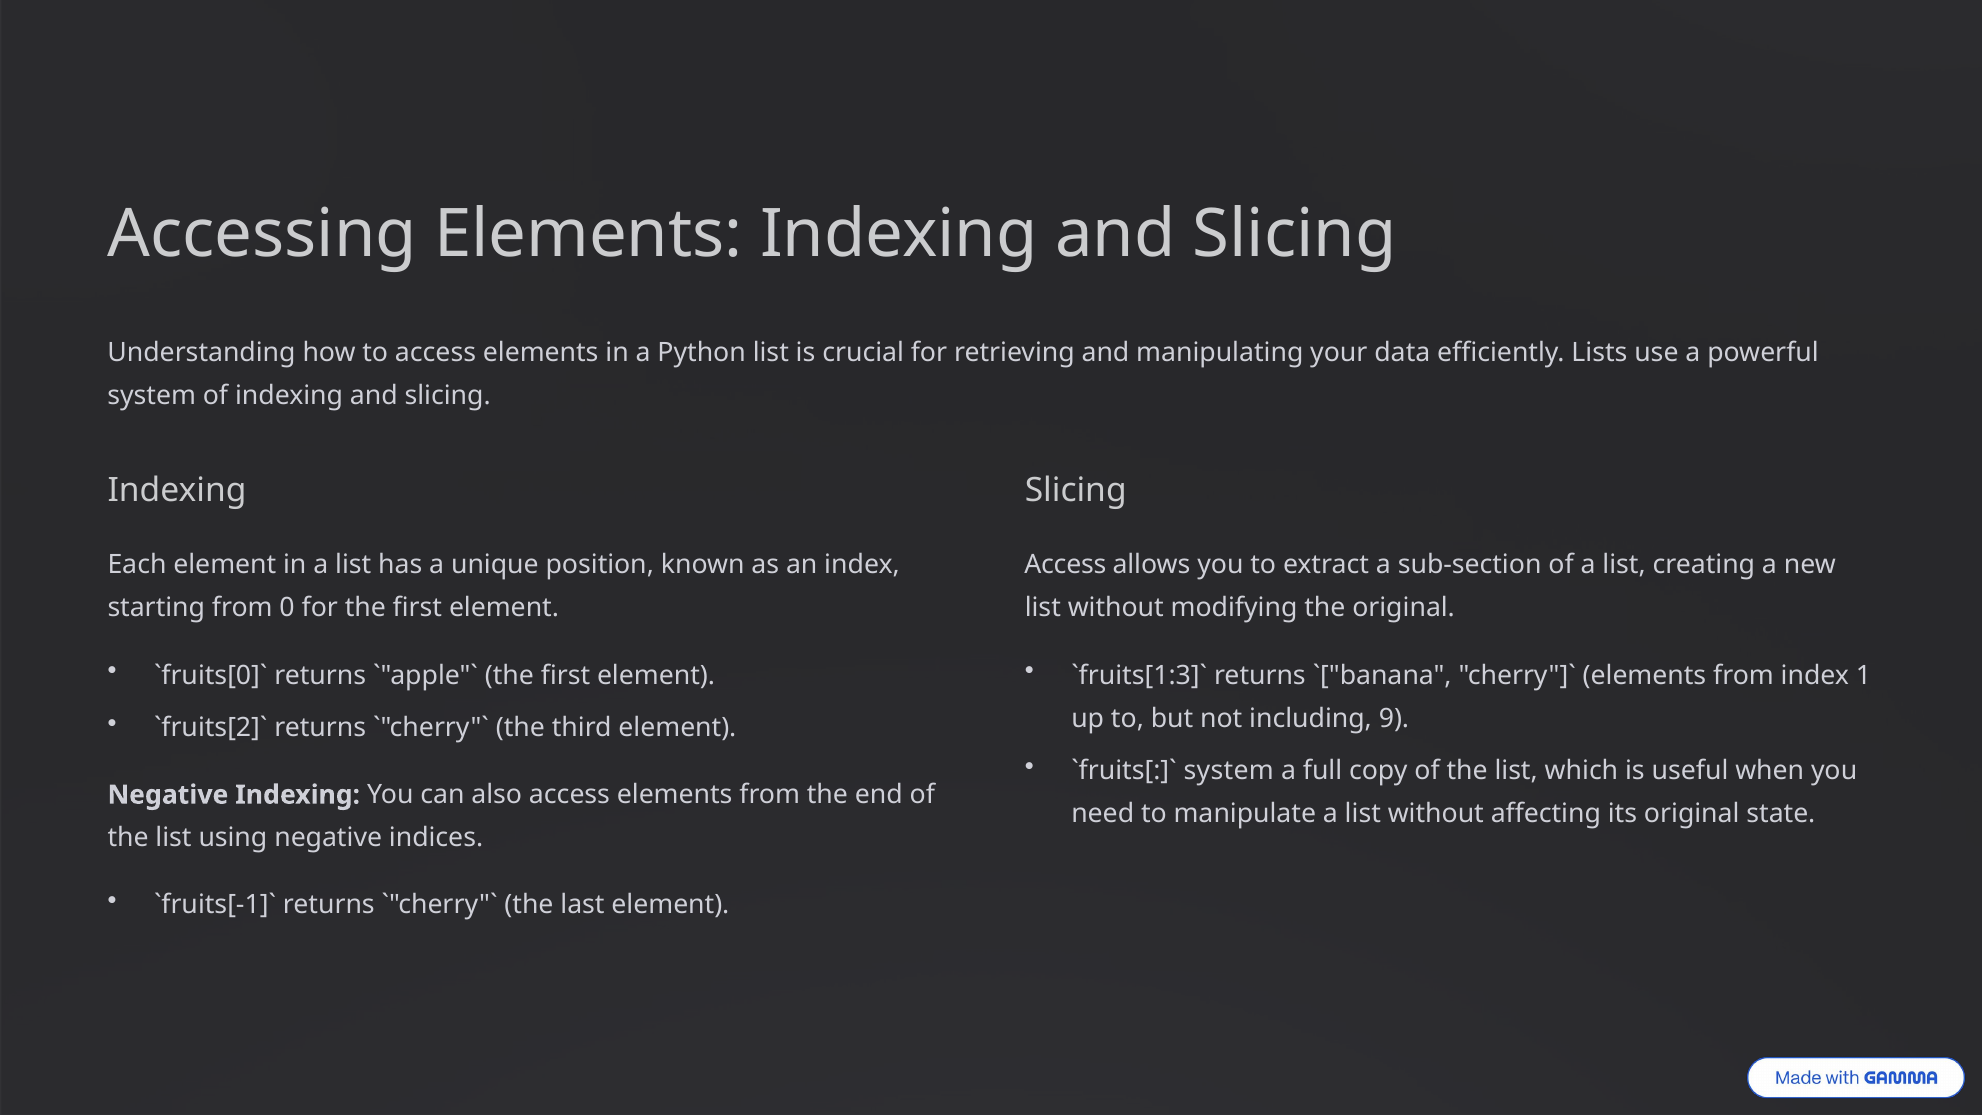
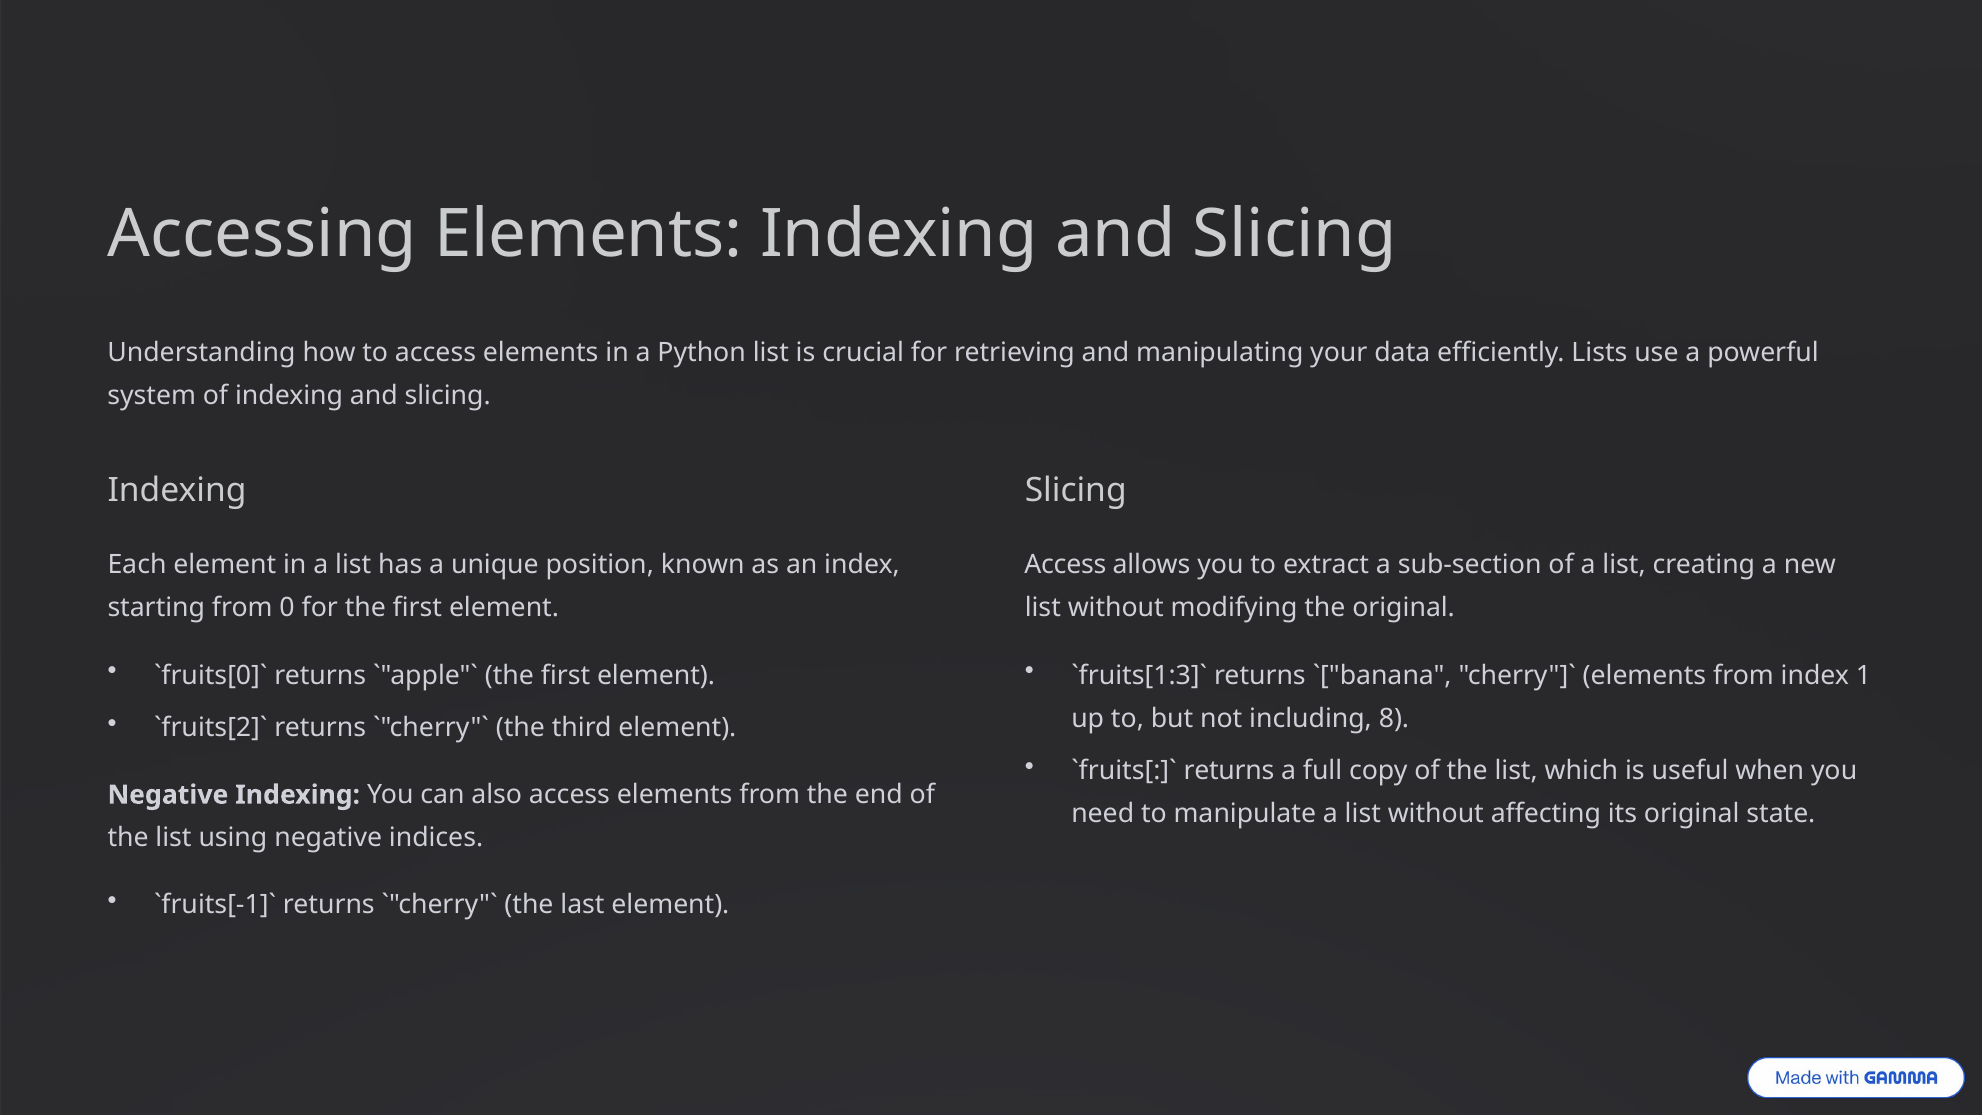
9: 9 -> 8
system at (1229, 771): system -> returns
